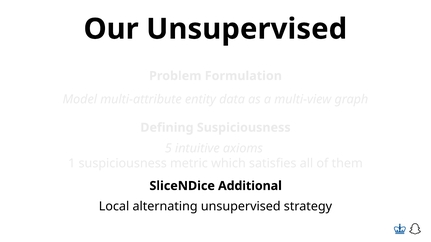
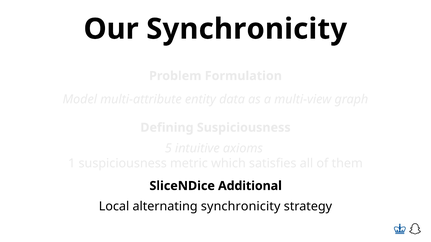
Our Unsupervised: Unsupervised -> Synchronicity
alternating unsupervised: unsupervised -> synchronicity
